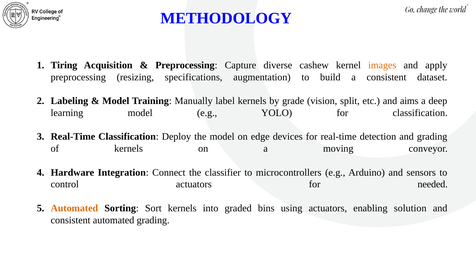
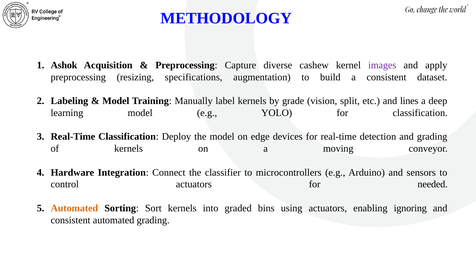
Tiring: Tiring -> Ashok
images colour: orange -> purple
aims: aims -> lines
solution: solution -> ignoring
